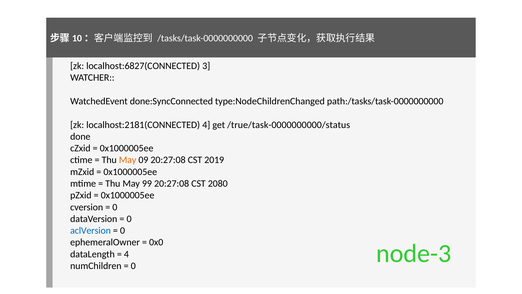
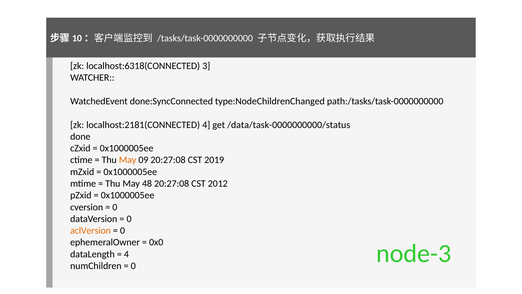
localhost:6827(CONNECTED: localhost:6827(CONNECTED -> localhost:6318(CONNECTED
/true/task-0000000000/status: /true/task-0000000000/status -> /data/task-0000000000/status
99: 99 -> 48
2080: 2080 -> 2012
aclVersion colour: blue -> orange
